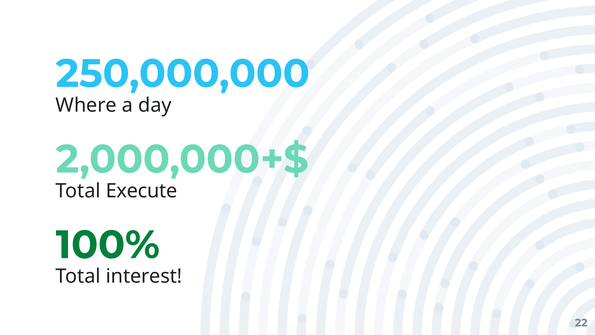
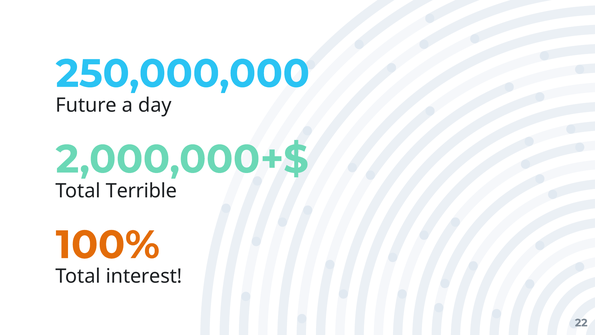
Where: Where -> Future
Execute: Execute -> Terrible
100% colour: green -> orange
